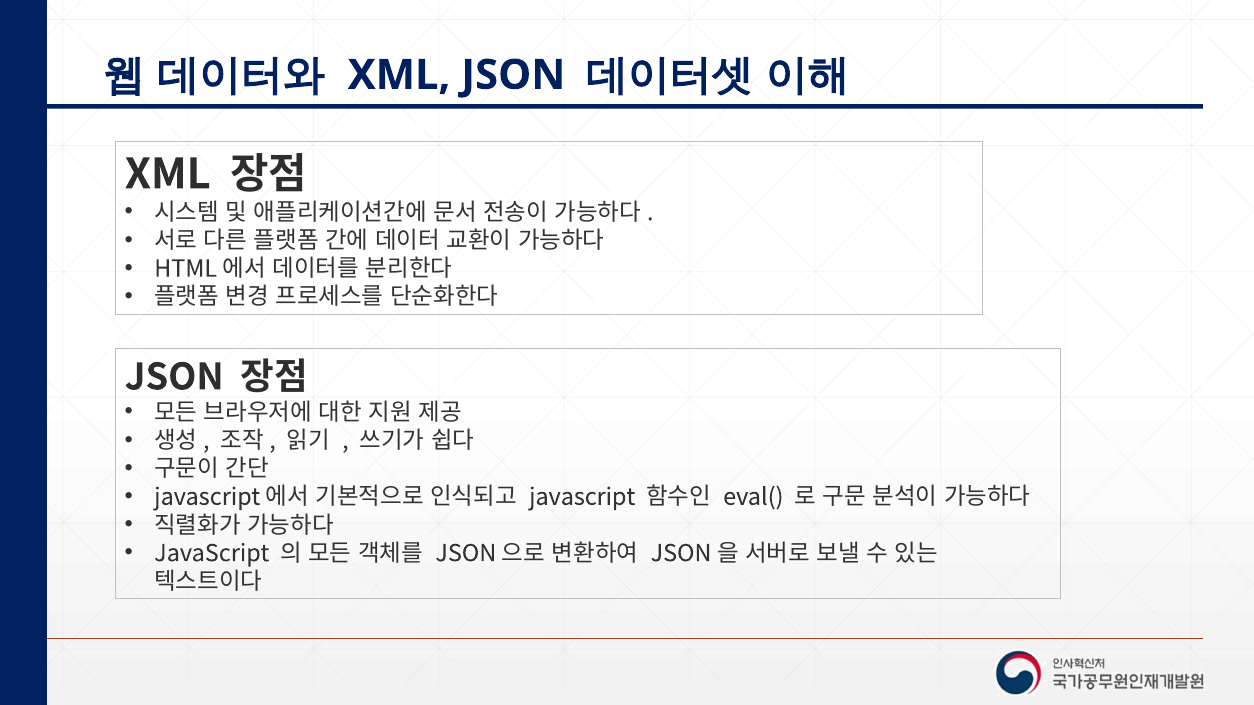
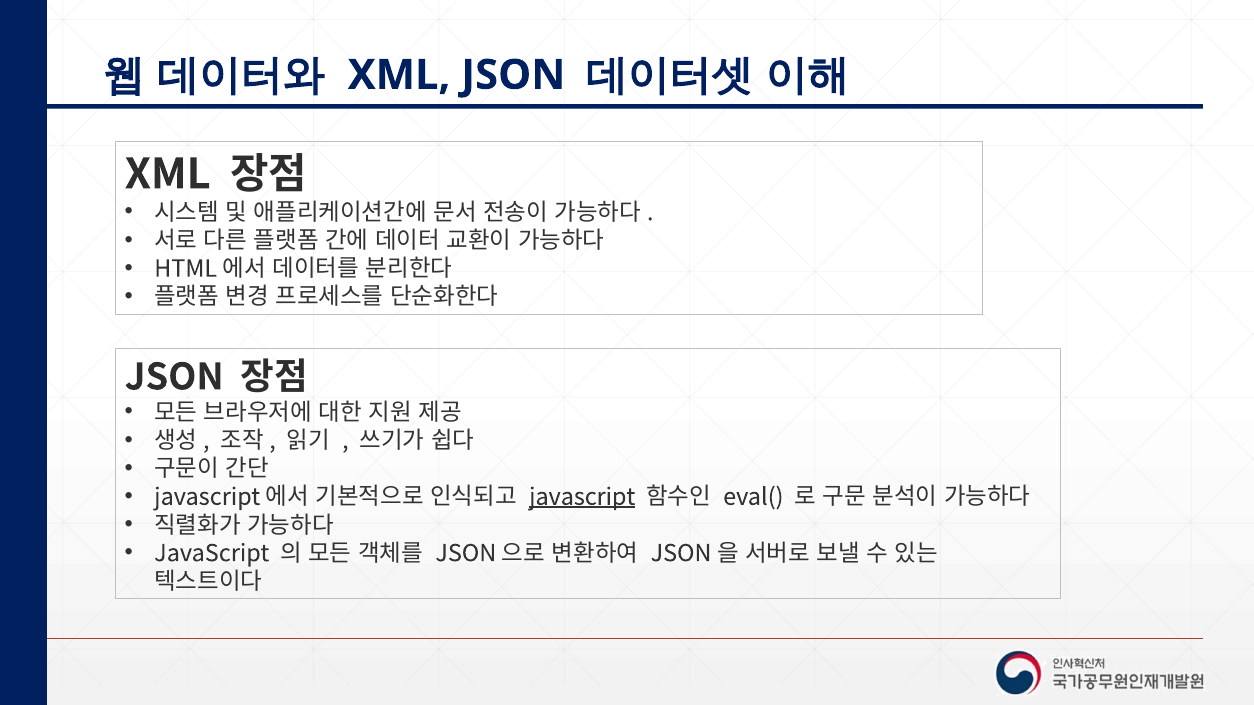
javascript at (582, 497) underline: none -> present
